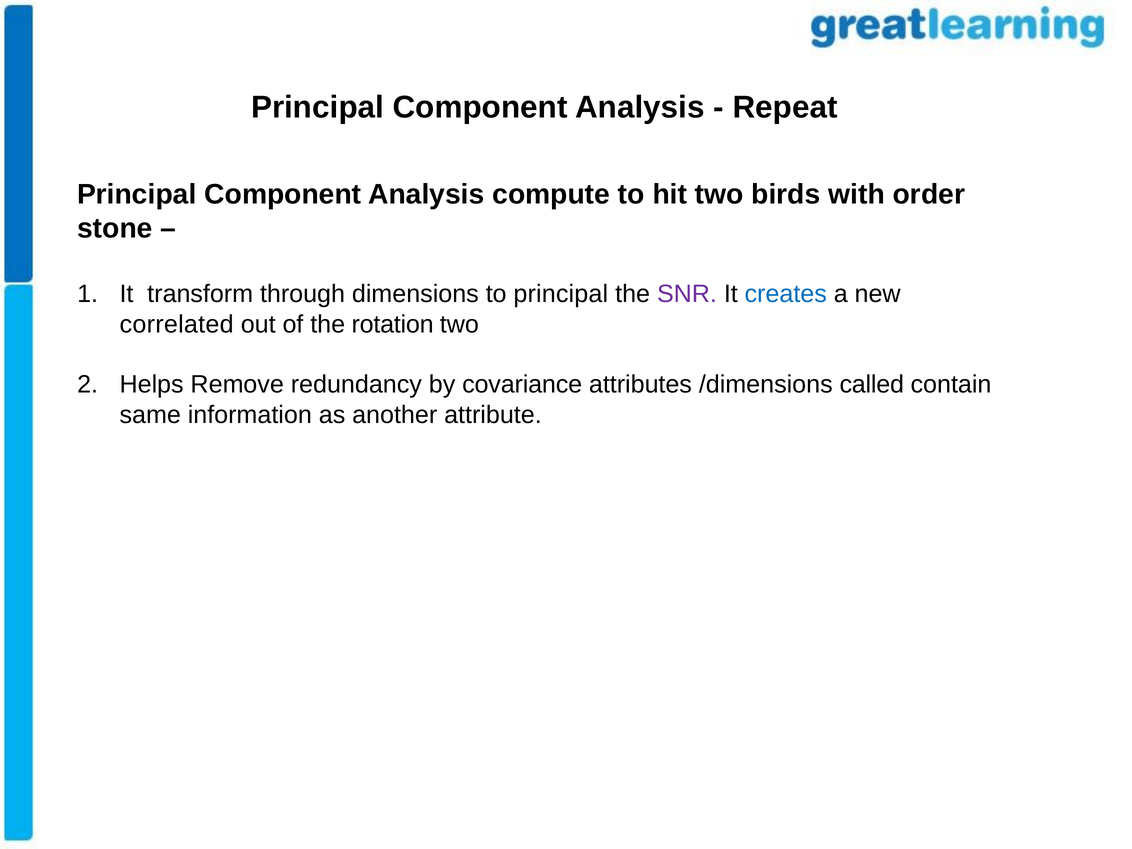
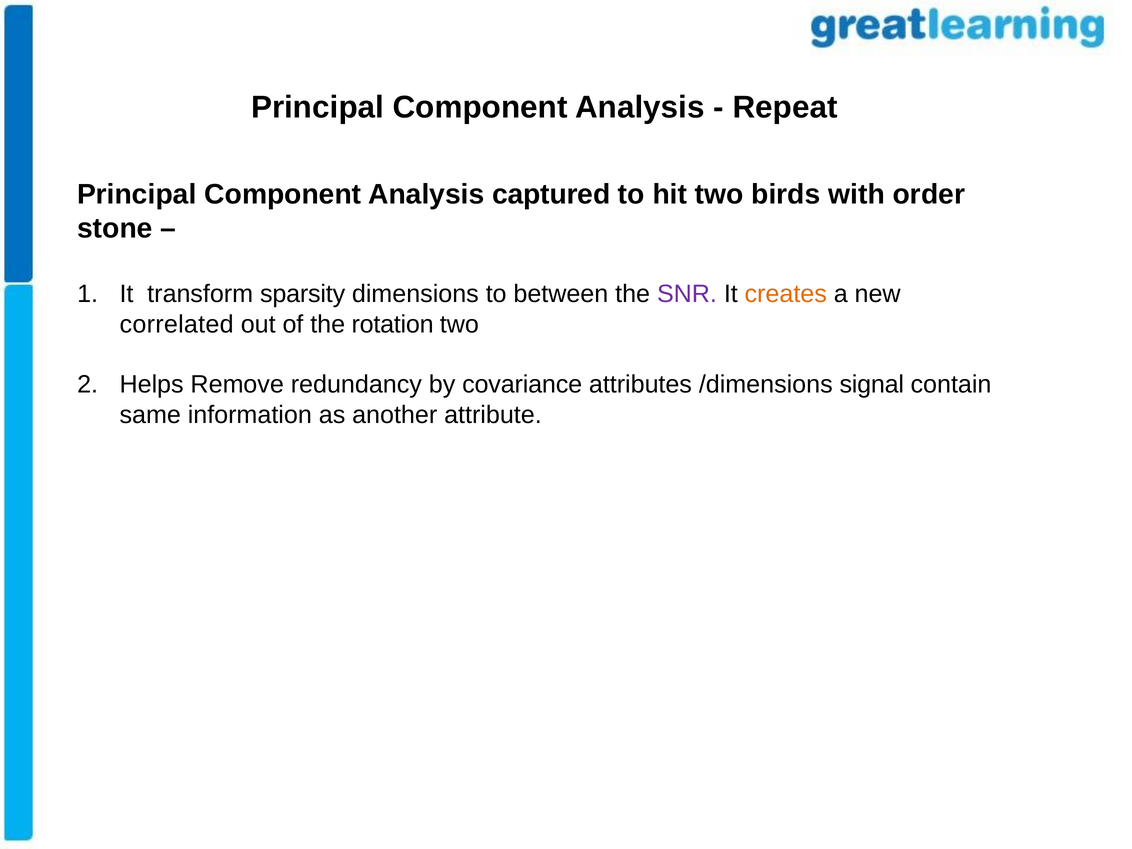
compute: compute -> captured
through: through -> sparsity
to principal: principal -> between
creates colour: blue -> orange
called: called -> signal
